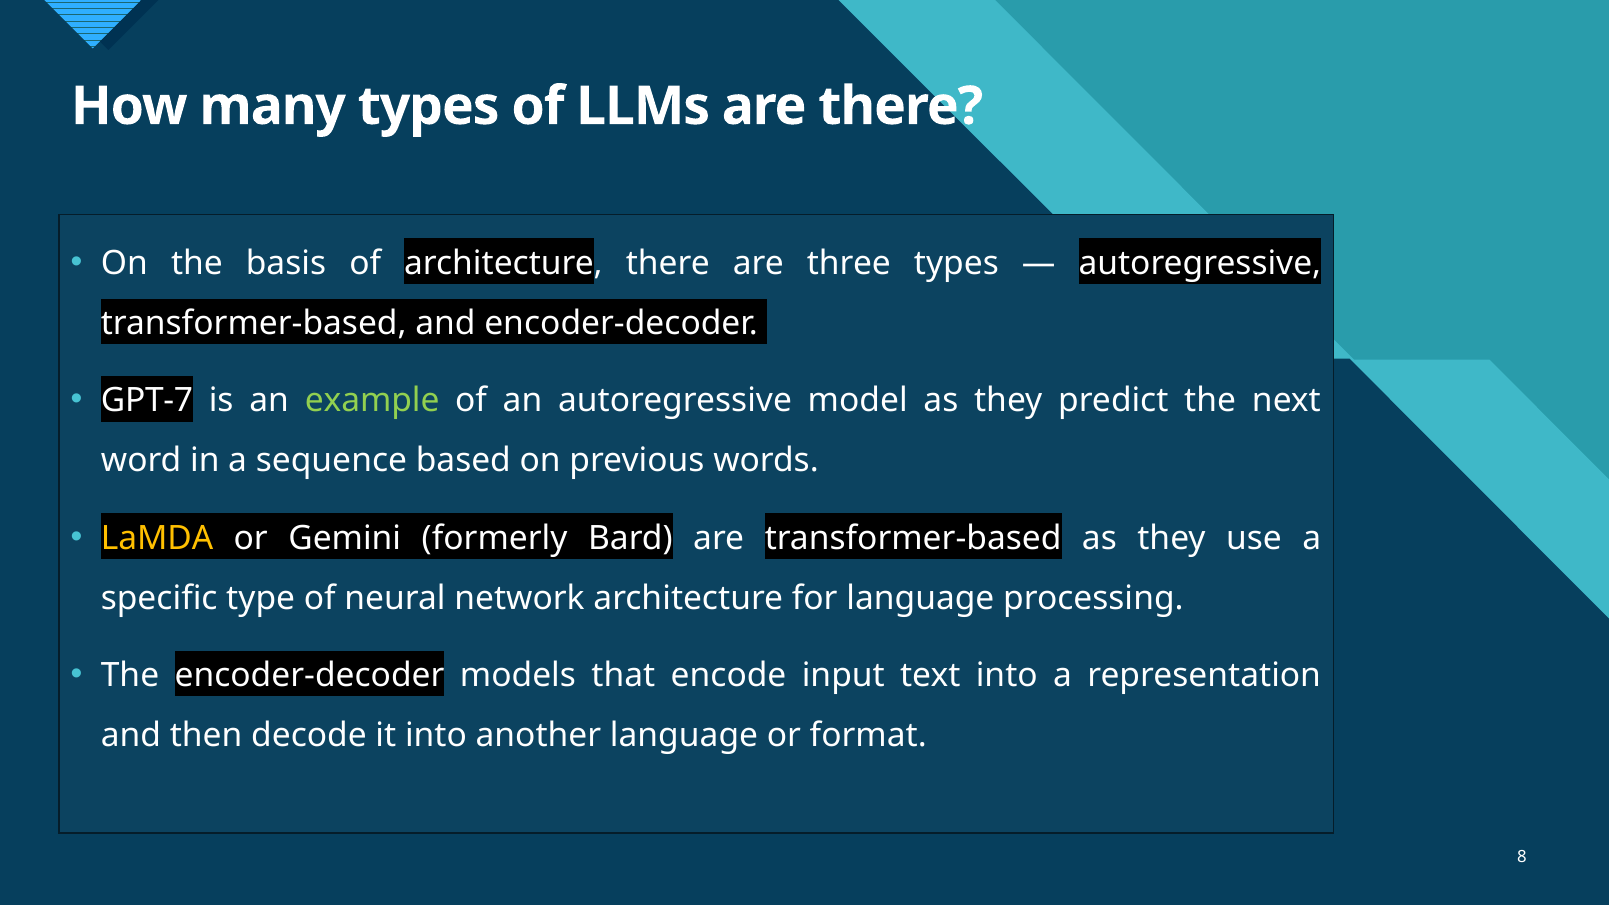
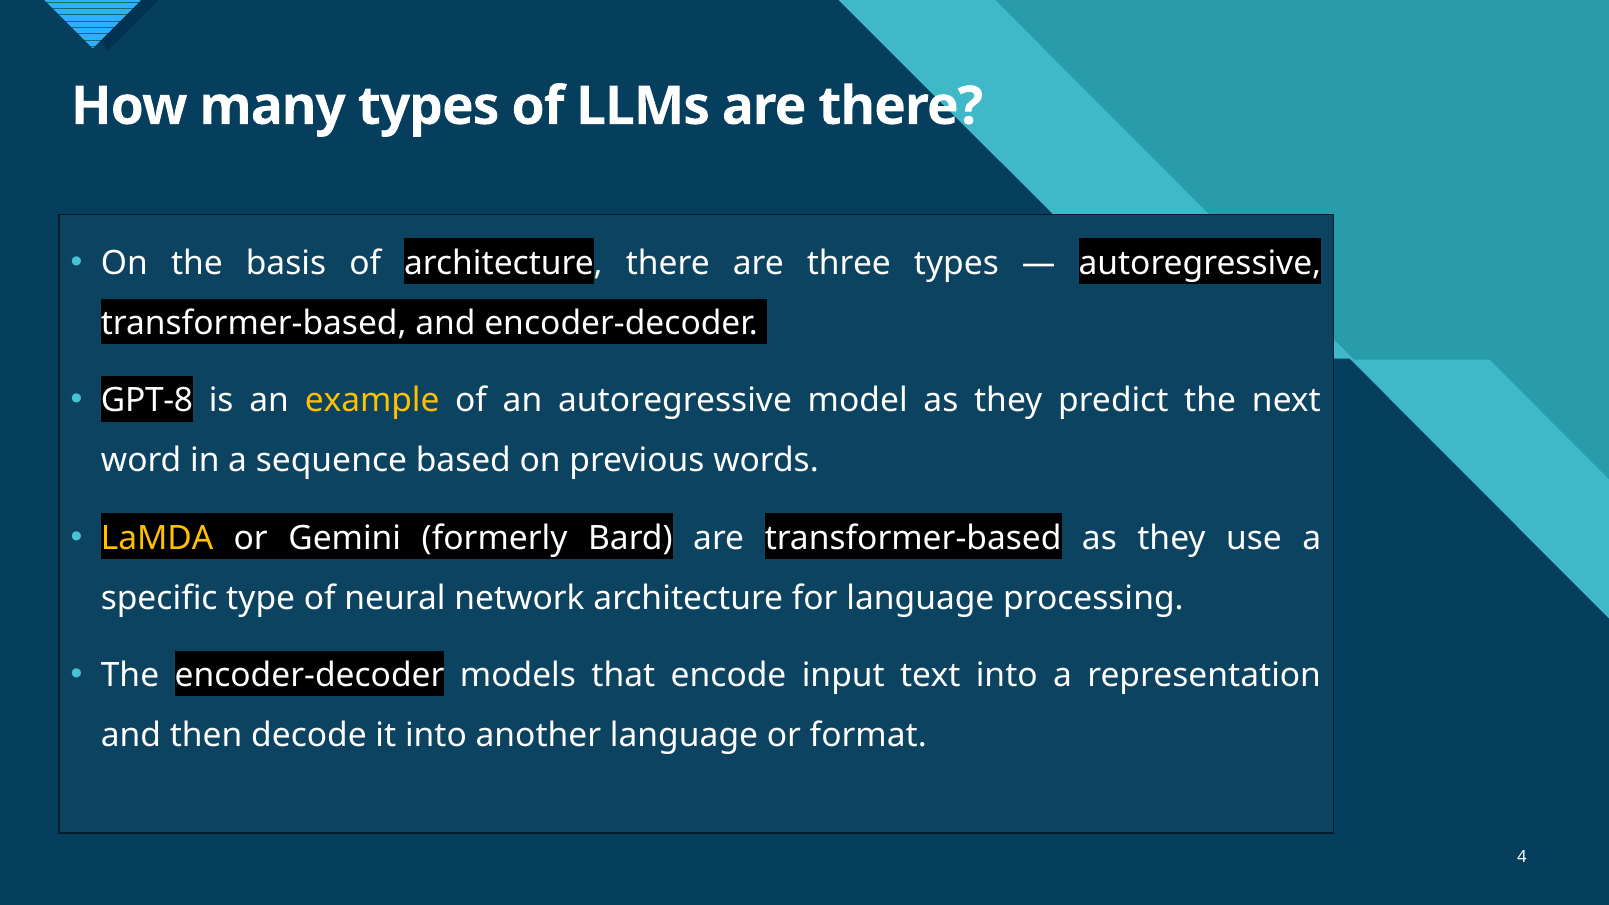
GPT-7: GPT-7 -> GPT-8
example colour: light green -> yellow
8: 8 -> 4
